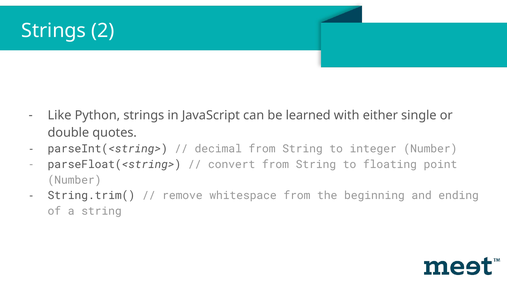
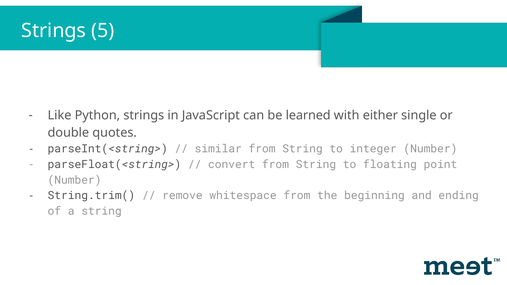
2: 2 -> 5
decimal: decimal -> similar
